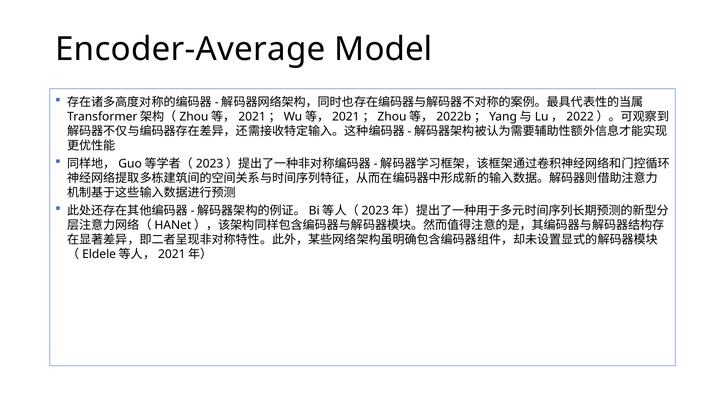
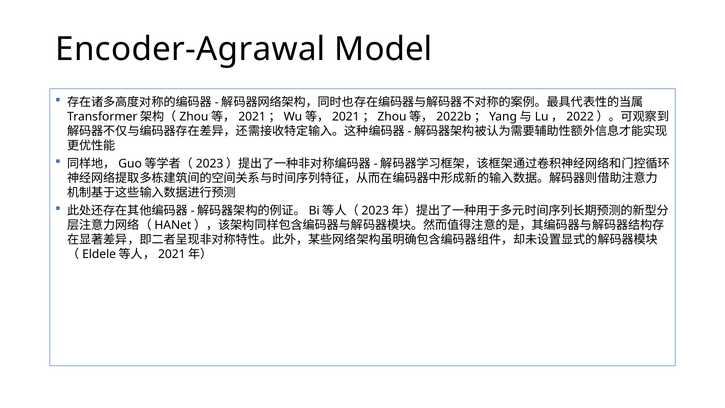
Encoder-Average: Encoder-Average -> Encoder-Agrawal
